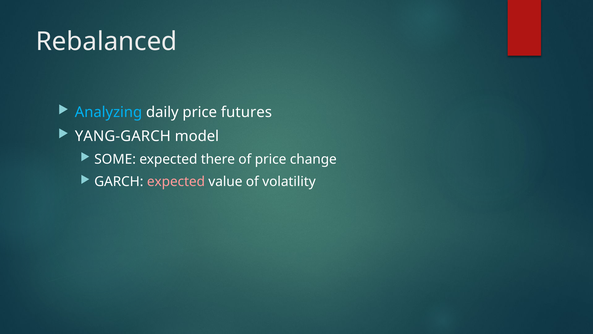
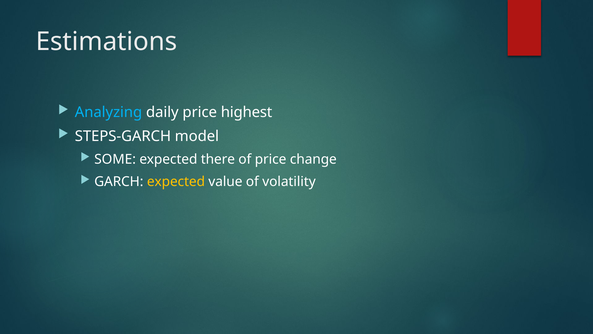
Rebalanced: Rebalanced -> Estimations
futures: futures -> highest
YANG-GARCH: YANG-GARCH -> STEPS-GARCH
expected at (176, 182) colour: pink -> yellow
